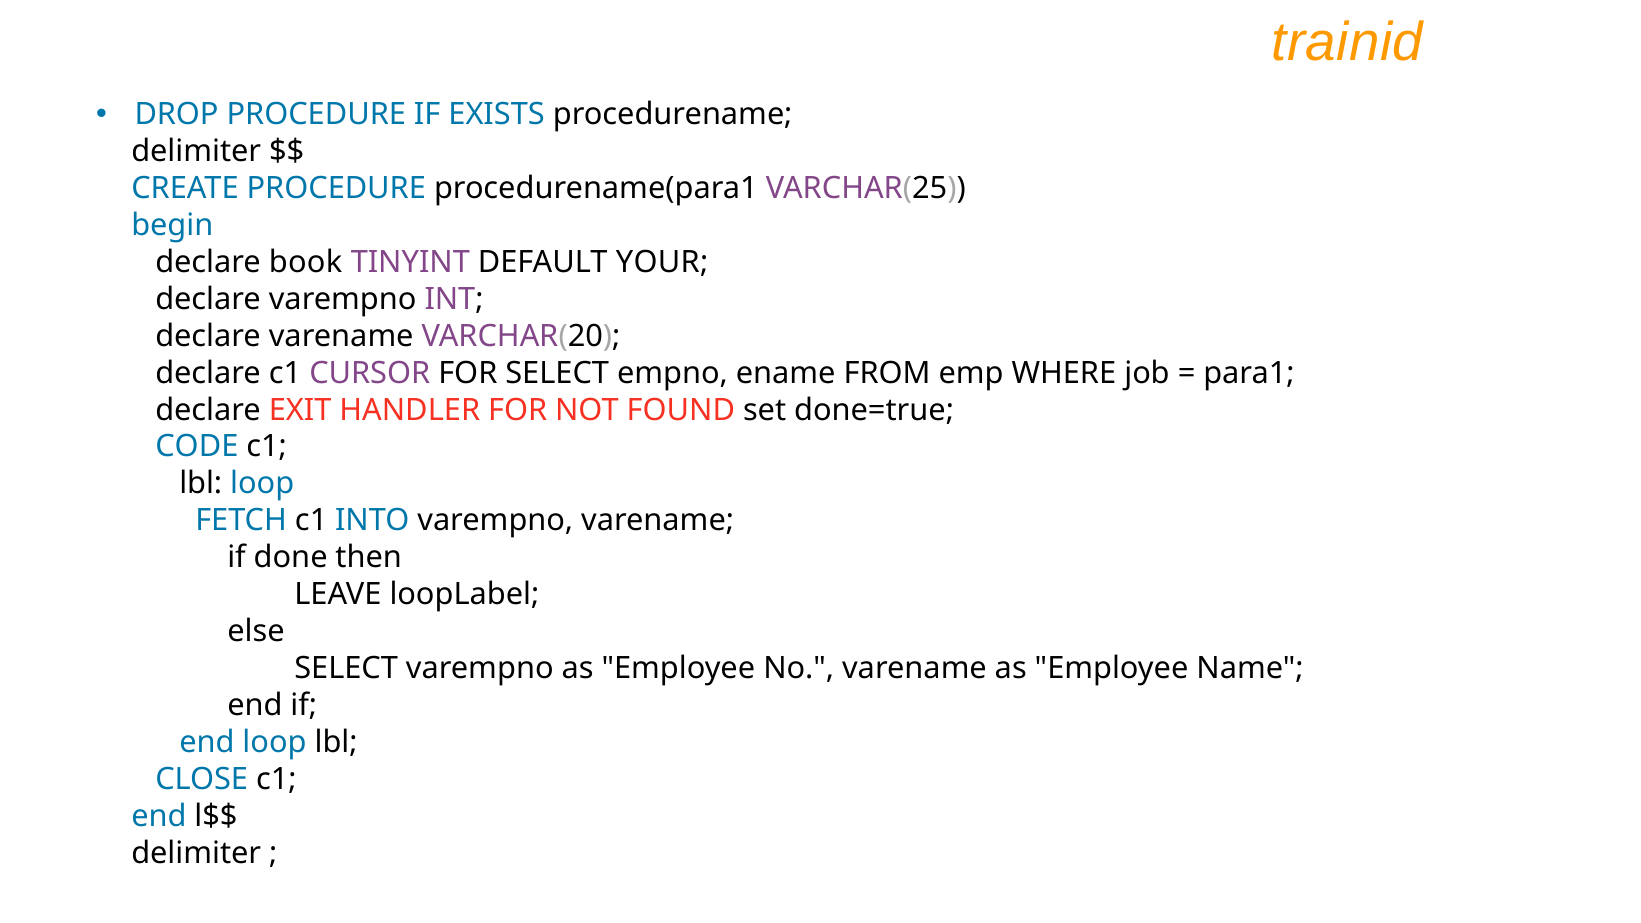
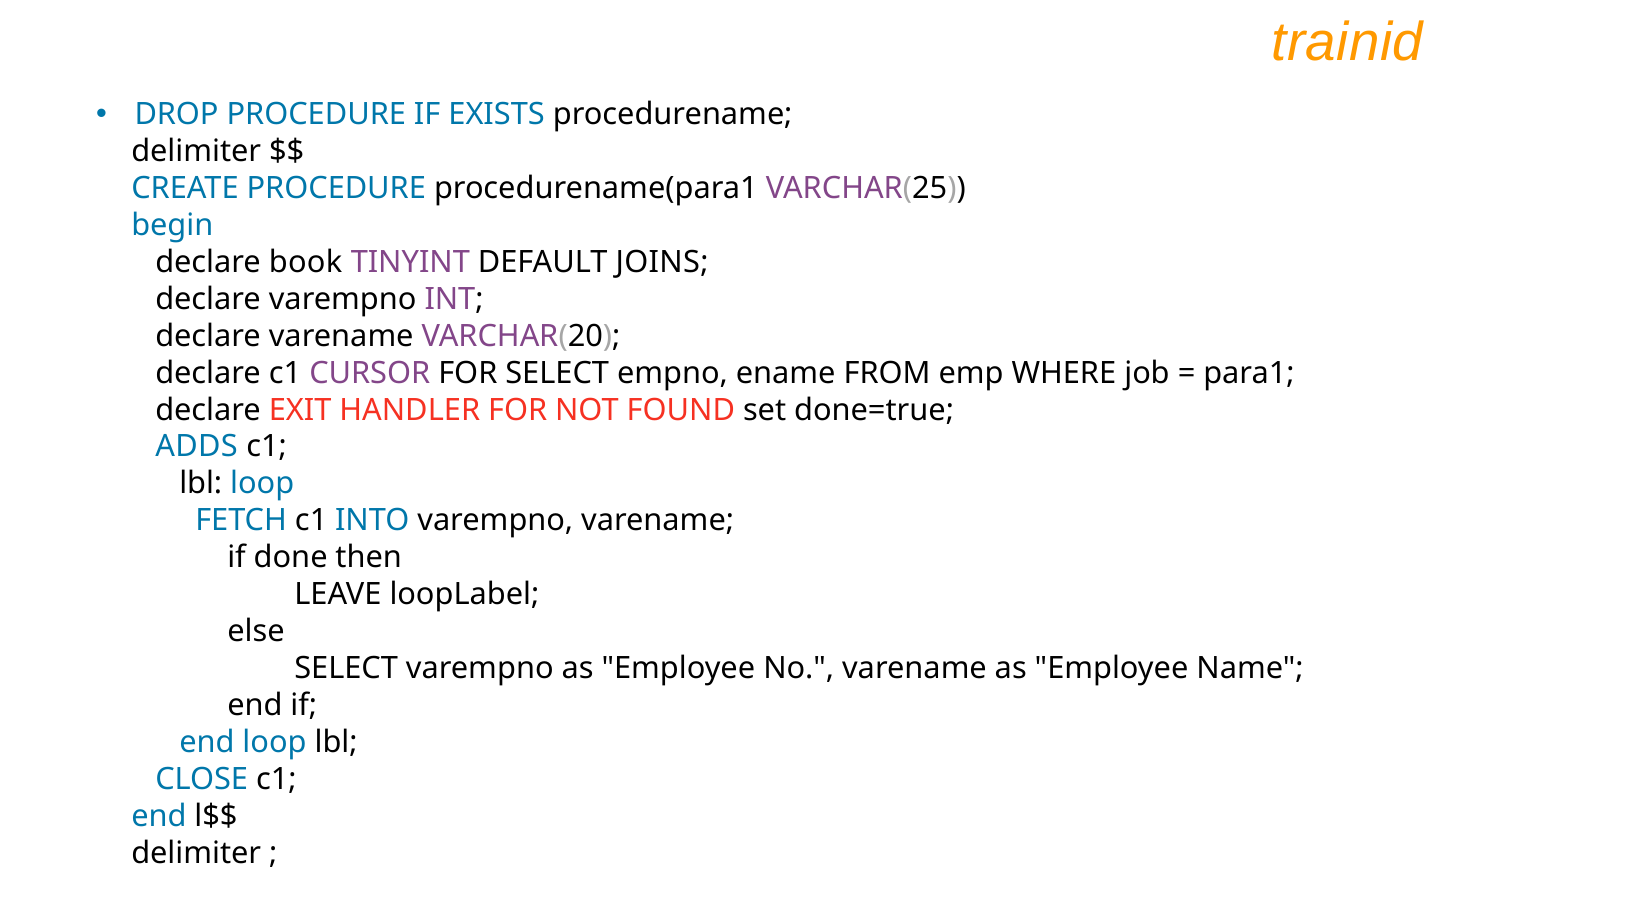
YOUR: YOUR -> JOINS
CODE: CODE -> ADDS
